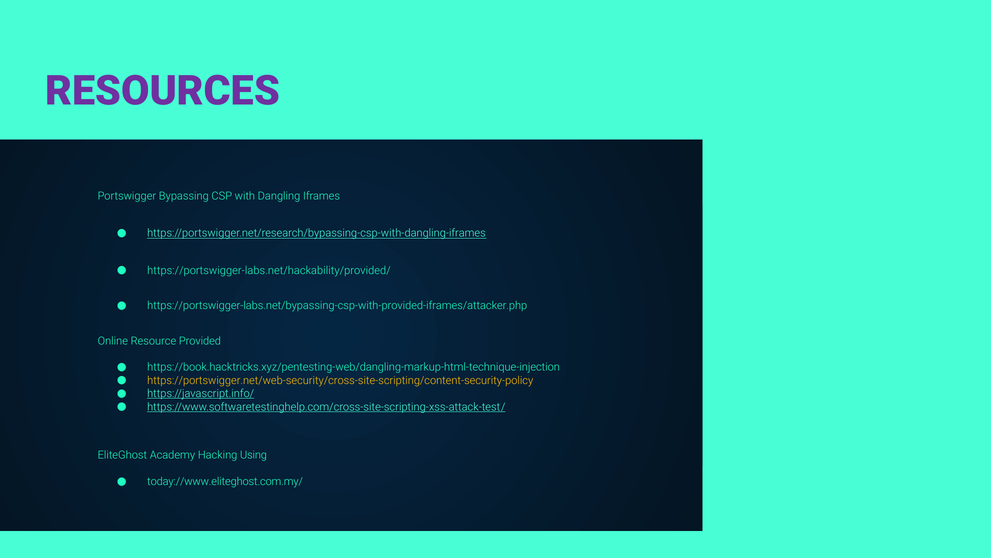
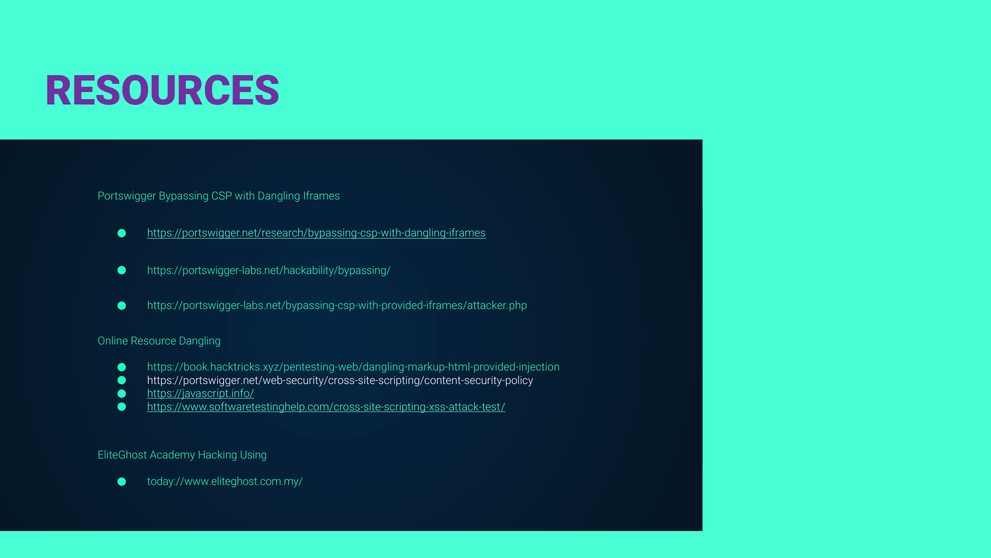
https://portswigger-labs.net/hackability/provided/: https://portswigger-labs.net/hackability/provided/ -> https://portswigger-labs.net/hackability/bypassing/
Resource Provided: Provided -> Dangling
https://book.hacktricks.xyz/pentesting-web/dangling-markup-html-technique-injection: https://book.hacktricks.xyz/pentesting-web/dangling-markup-html-technique-injection -> https://book.hacktricks.xyz/pentesting-web/dangling-markup-html-provided-injection
https://portswigger.net/web-security/cross-site-scripting/content-security-policy colour: yellow -> white
